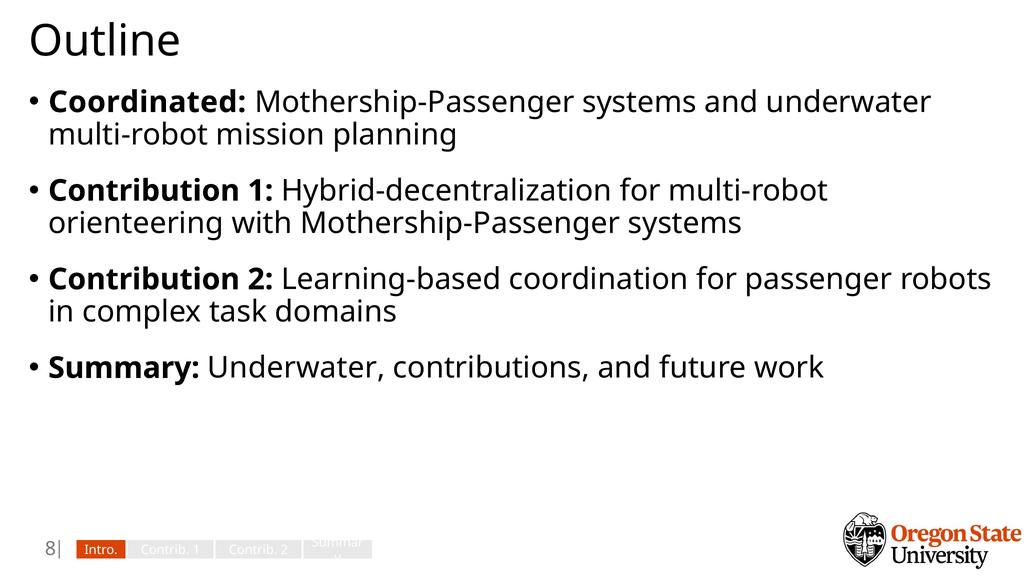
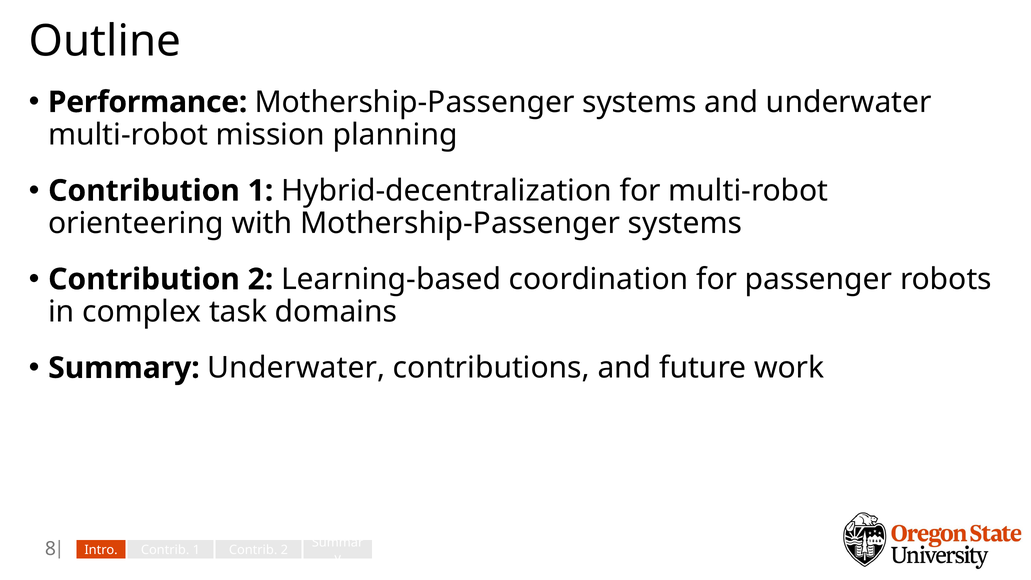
Coordinated: Coordinated -> Performance
